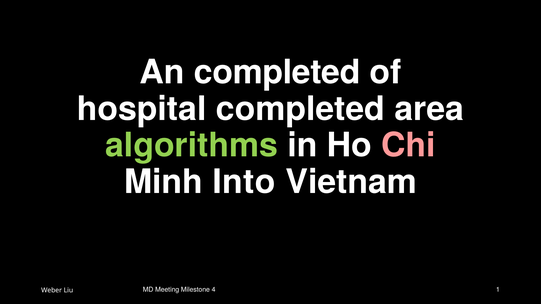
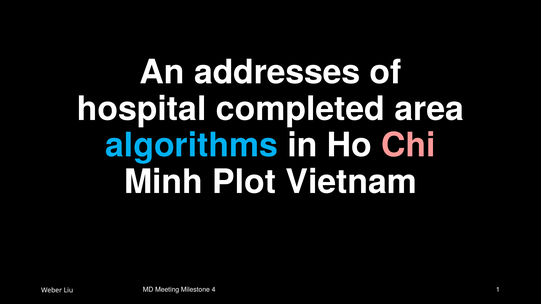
An completed: completed -> addresses
algorithms colour: light green -> light blue
Into: Into -> Plot
